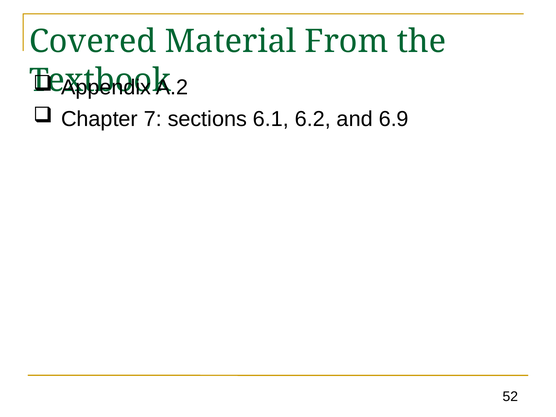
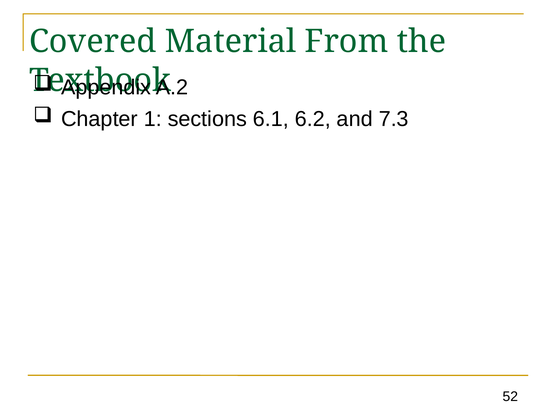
7: 7 -> 1
6.9: 6.9 -> 7.3
